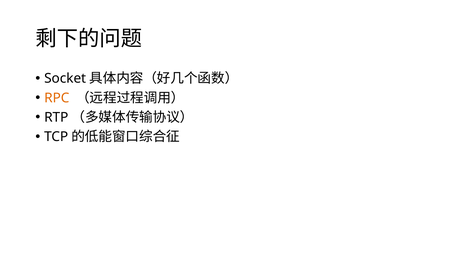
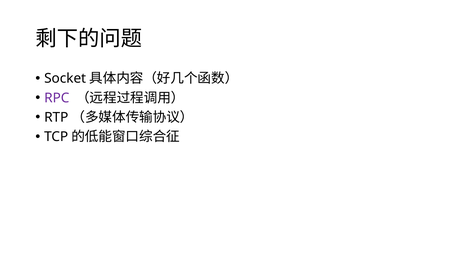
RPC colour: orange -> purple
